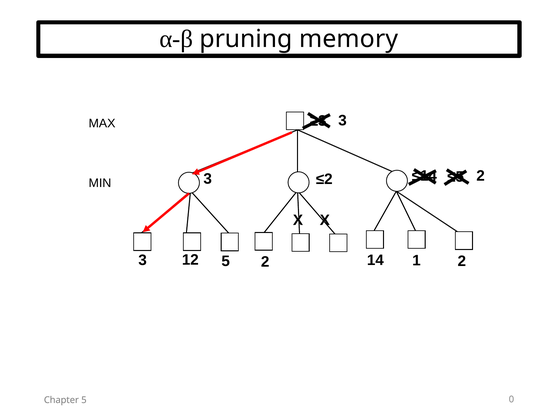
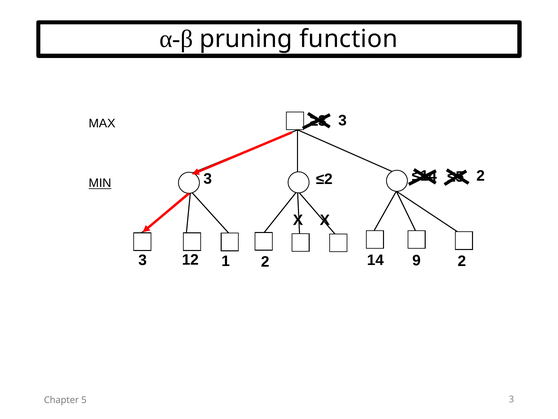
memory: memory -> function
MIN underline: none -> present
12 5: 5 -> 1
1: 1 -> 9
0 at (511, 399): 0 -> 3
